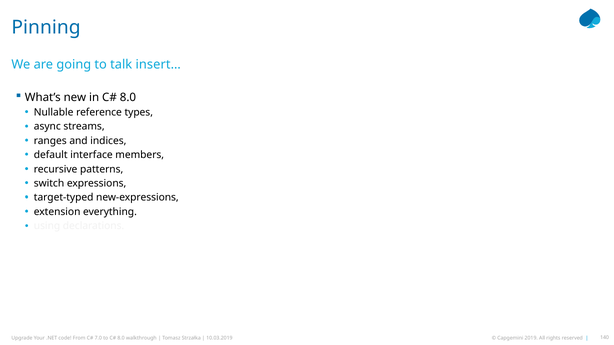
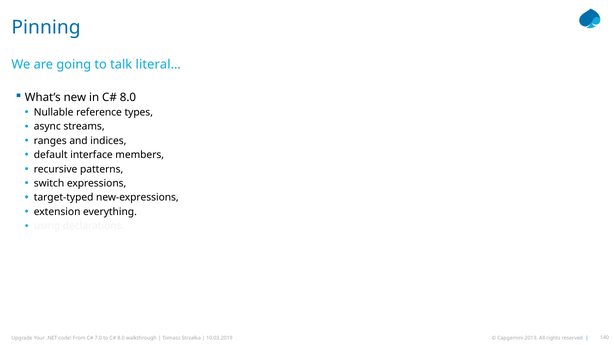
insert…: insert… -> literal…
